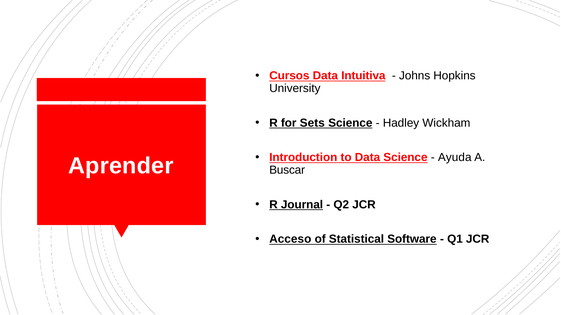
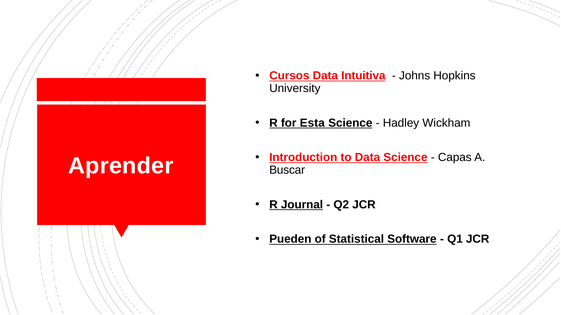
Sets: Sets -> Esta
Ayuda: Ayuda -> Capas
Acceso: Acceso -> Pueden
